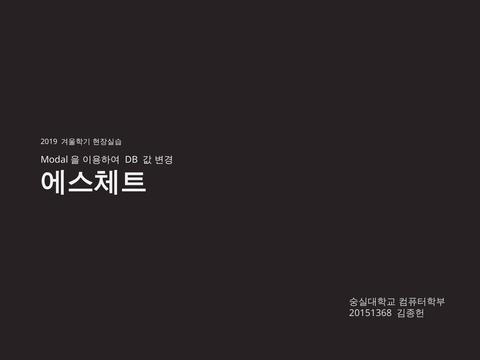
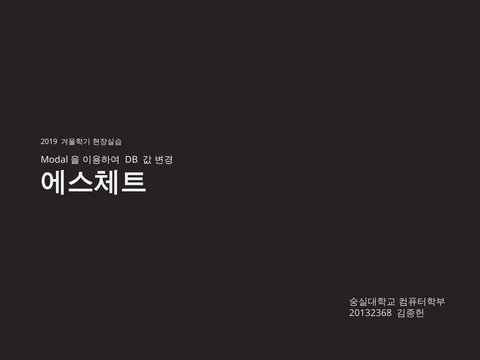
20151368: 20151368 -> 20132368
